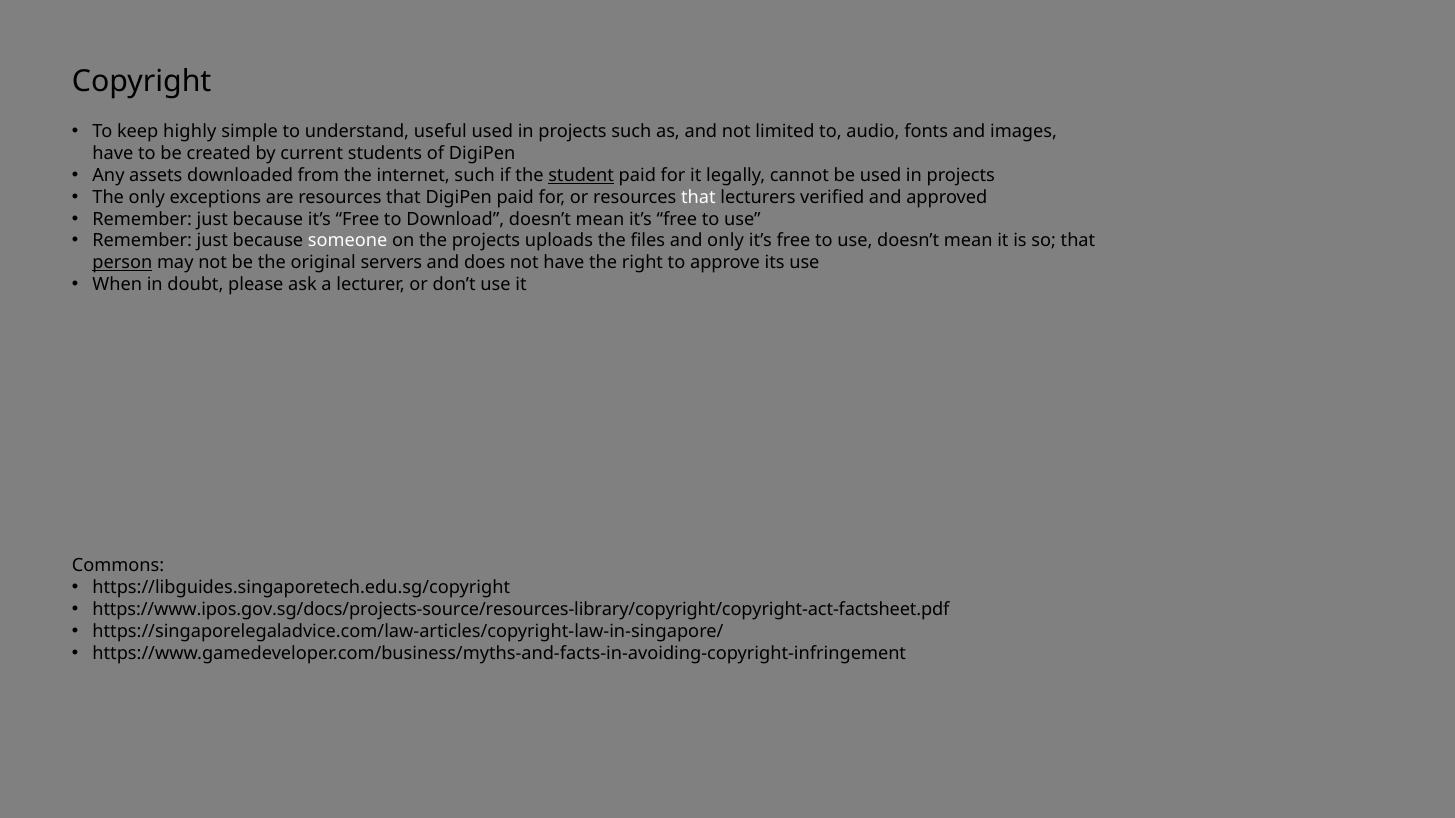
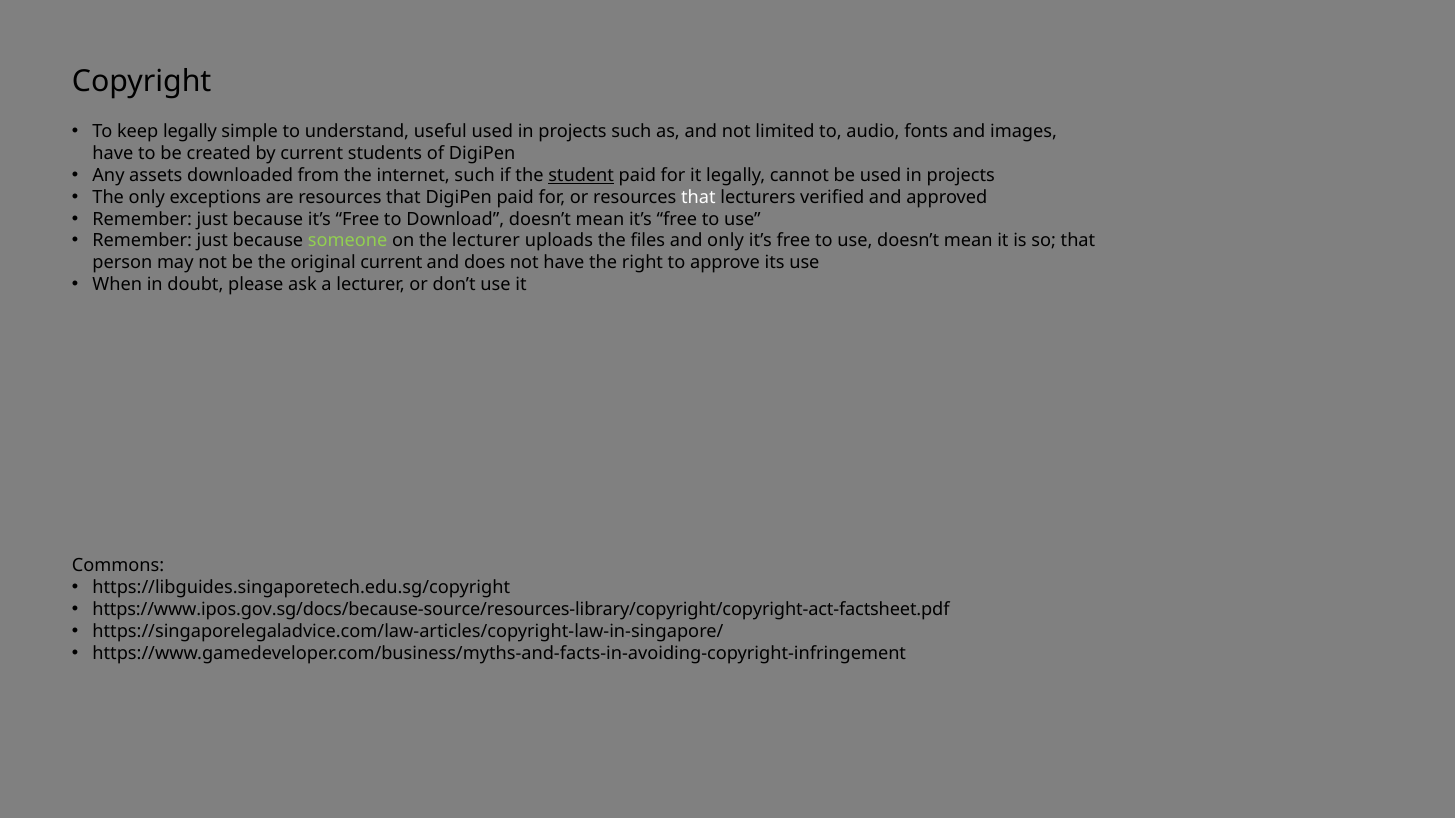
keep highly: highly -> legally
someone colour: white -> light green
the projects: projects -> lecturer
person underline: present -> none
original servers: servers -> current
https://www.ipos.gov.sg/docs/projects-source/resources-library/copyright/copyright-act-factsheet.pdf: https://www.ipos.gov.sg/docs/projects-source/resources-library/copyright/copyright-act-factsheet.pdf -> https://www.ipos.gov.sg/docs/because-source/resources-library/copyright/copyright-act-factsheet.pdf
